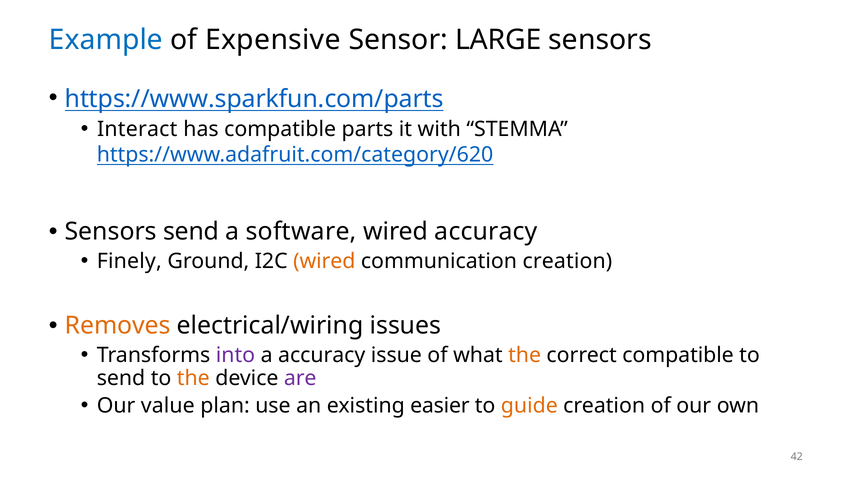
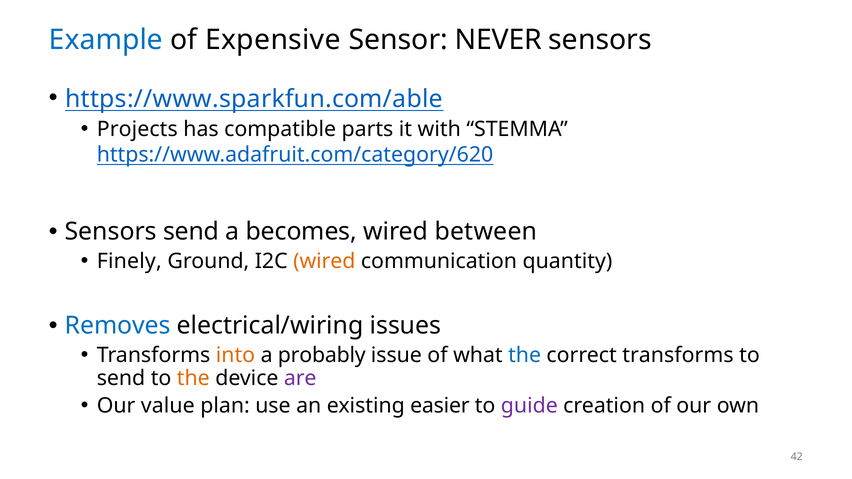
LARGE: LARGE -> NEVER
https://www.sparkfun.com/parts: https://www.sparkfun.com/parts -> https://www.sparkfun.com/able
Interact: Interact -> Projects
software: software -> becomes
wired accuracy: accuracy -> between
communication creation: creation -> quantity
Removes colour: orange -> blue
into colour: purple -> orange
a accuracy: accuracy -> probably
the at (525, 355) colour: orange -> blue
correct compatible: compatible -> transforms
guide colour: orange -> purple
